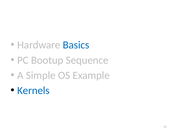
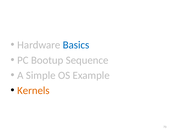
Kernels colour: blue -> orange
